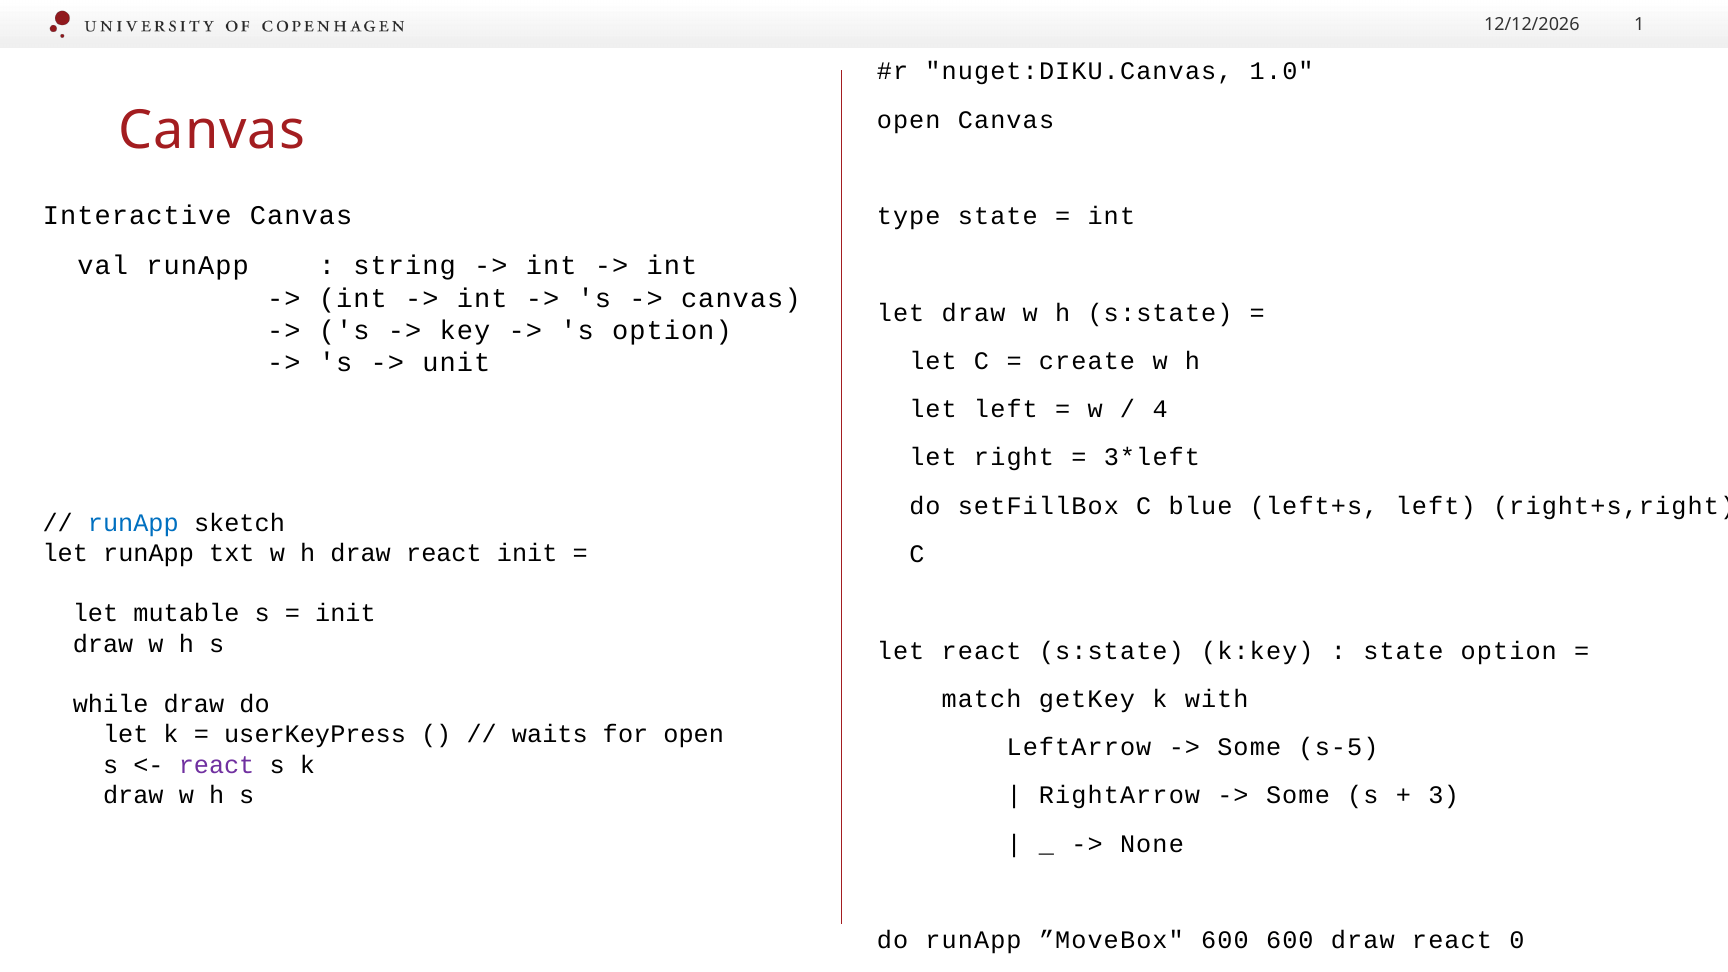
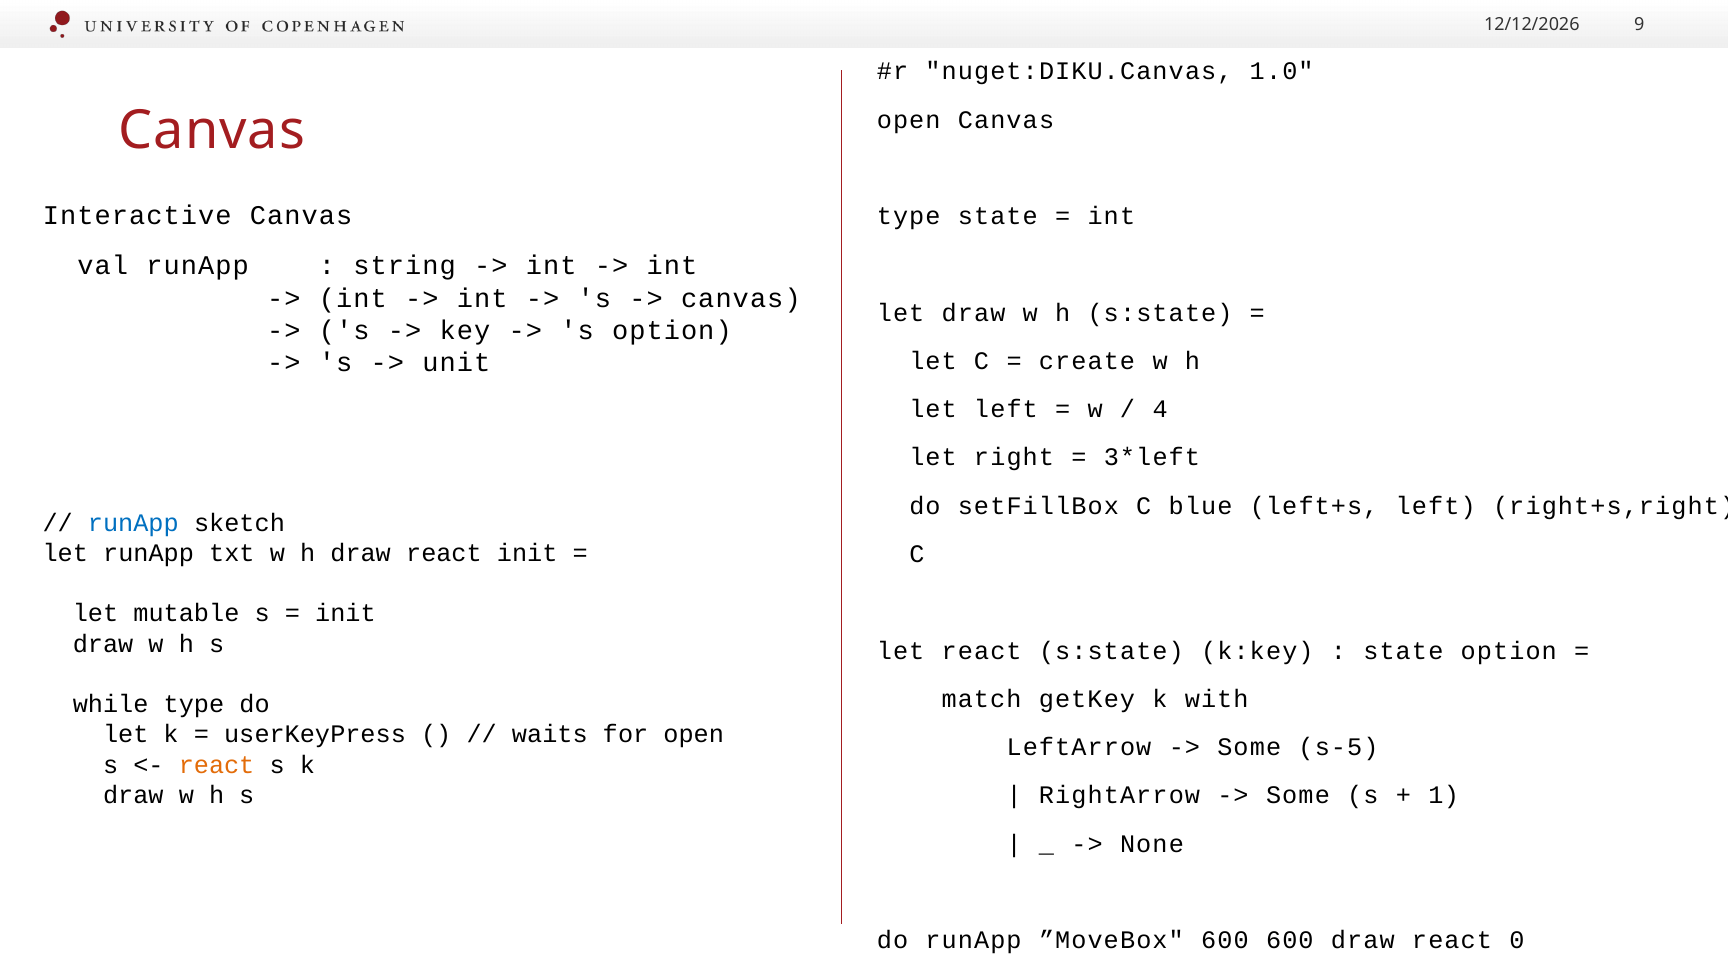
1: 1 -> 9
while draw: draw -> type
react at (217, 765) colour: purple -> orange
3: 3 -> 1
